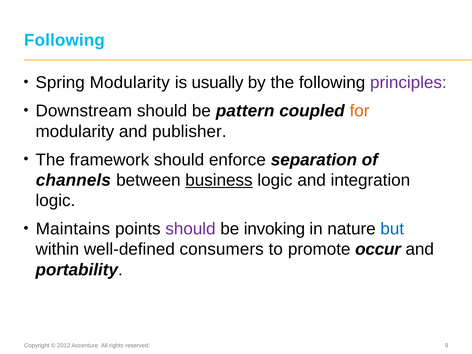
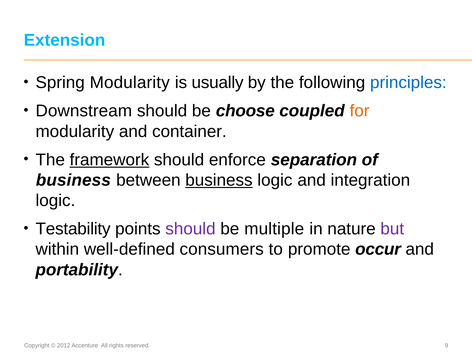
Following at (64, 40): Following -> Extension
principles colour: purple -> blue
pattern: pattern -> choose
publisher: publisher -> container
framework underline: none -> present
channels at (73, 180): channels -> business
Maintains: Maintains -> Testability
invoking: invoking -> multiple
but colour: blue -> purple
